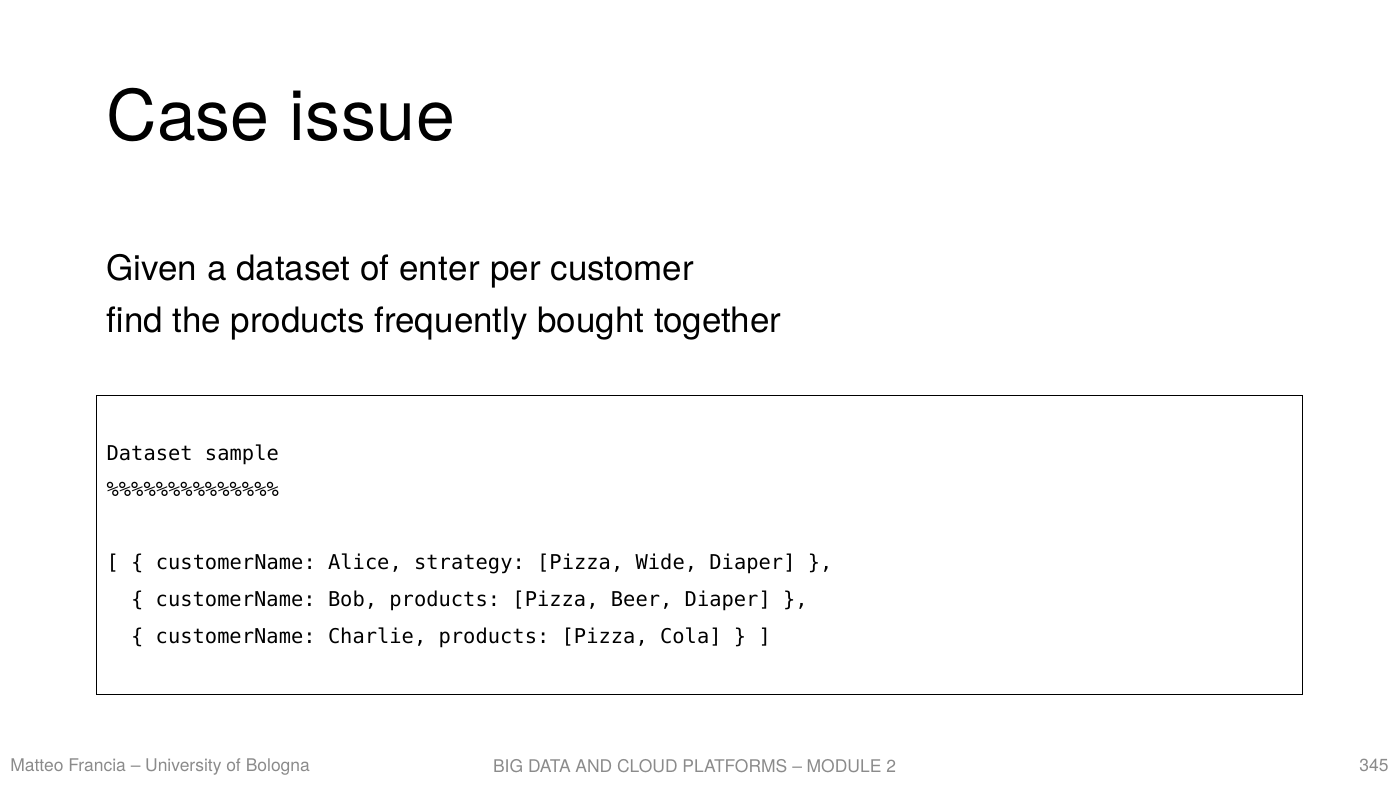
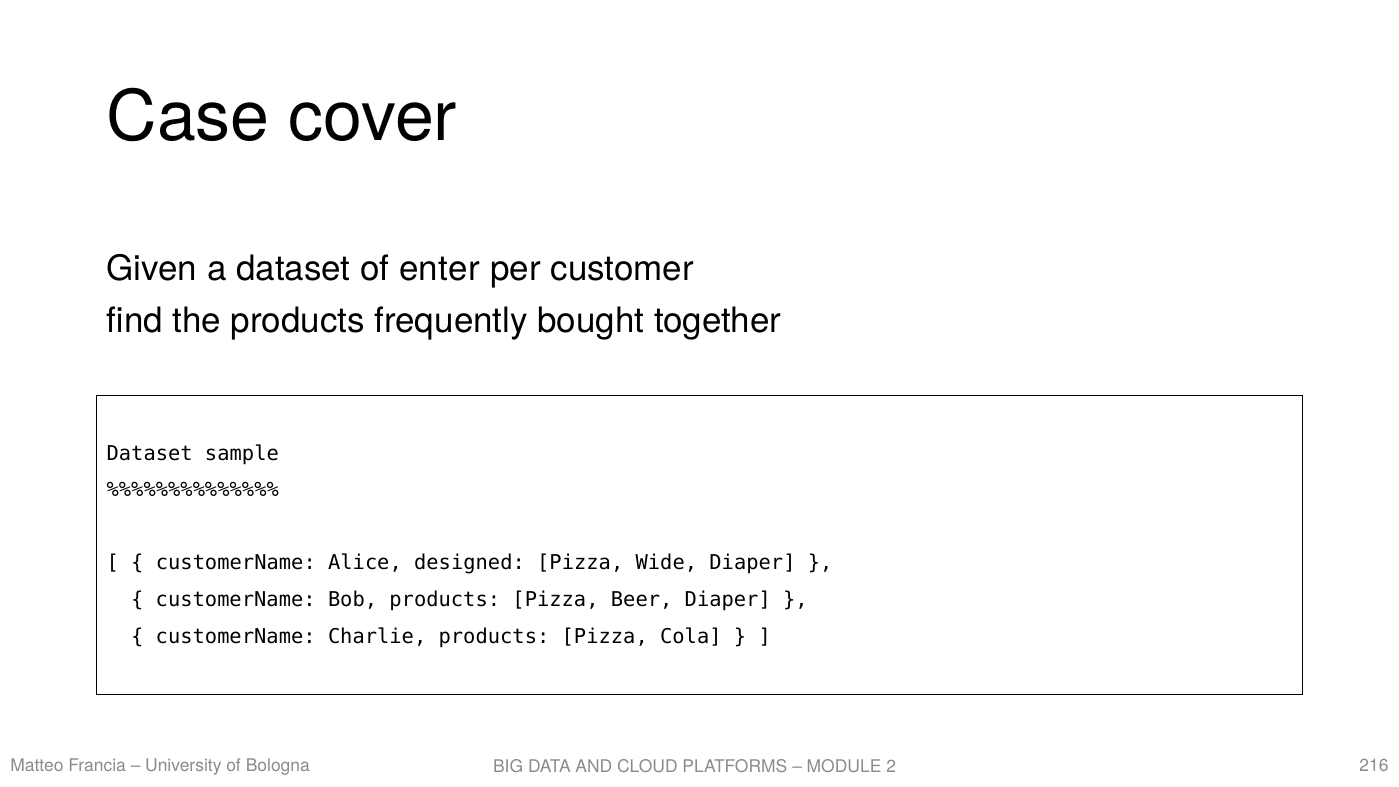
issue: issue -> cover
strategy: strategy -> designed
345: 345 -> 216
